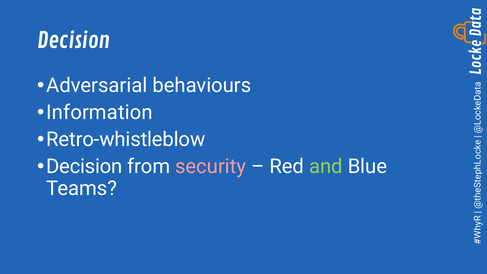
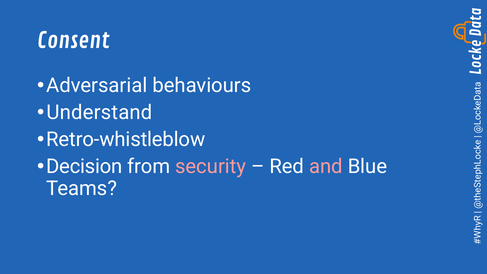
Decision at (74, 41): Decision -> Consent
Information: Information -> Understand
and colour: light green -> pink
